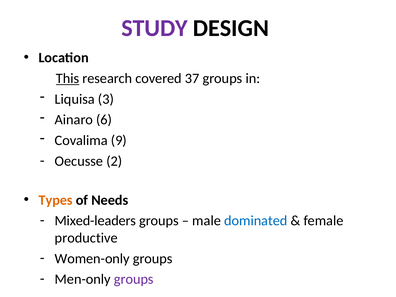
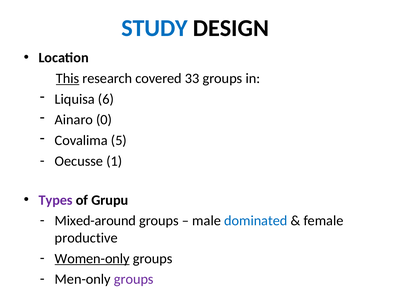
STUDY colour: purple -> blue
37: 37 -> 33
3: 3 -> 6
6: 6 -> 0
9: 9 -> 5
2: 2 -> 1
Types colour: orange -> purple
Needs: Needs -> Grupu
Mixed-leaders: Mixed-leaders -> Mixed-around
Women-only underline: none -> present
